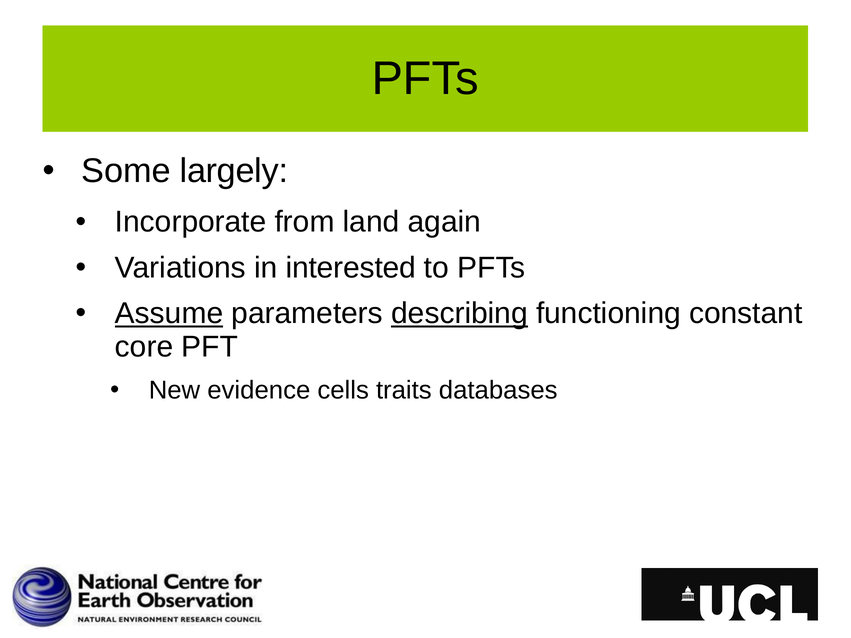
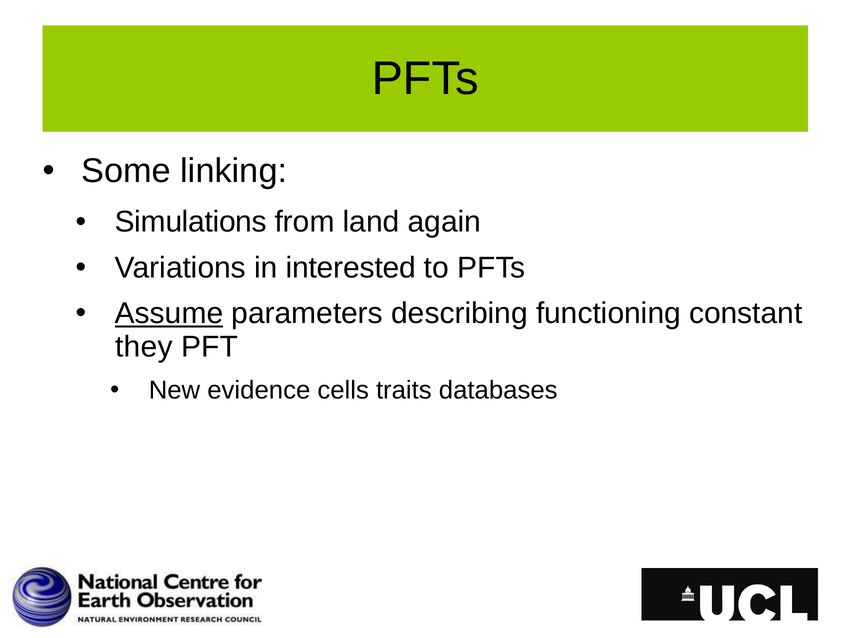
largely: largely -> linking
Incorporate: Incorporate -> Simulations
describing underline: present -> none
core: core -> they
